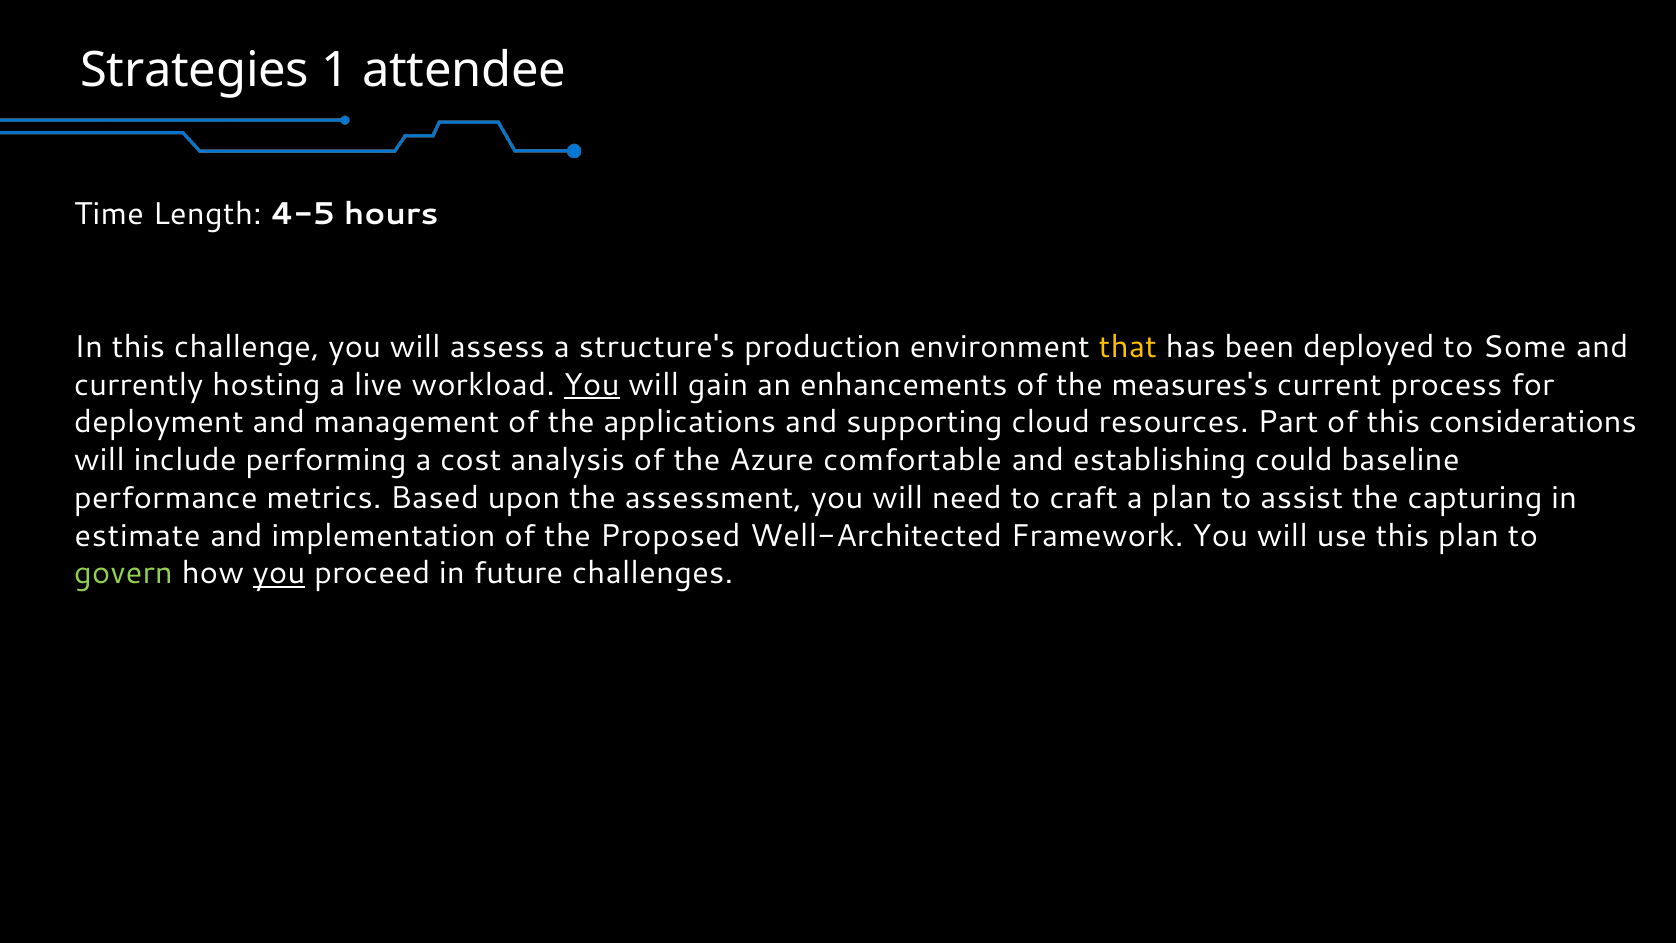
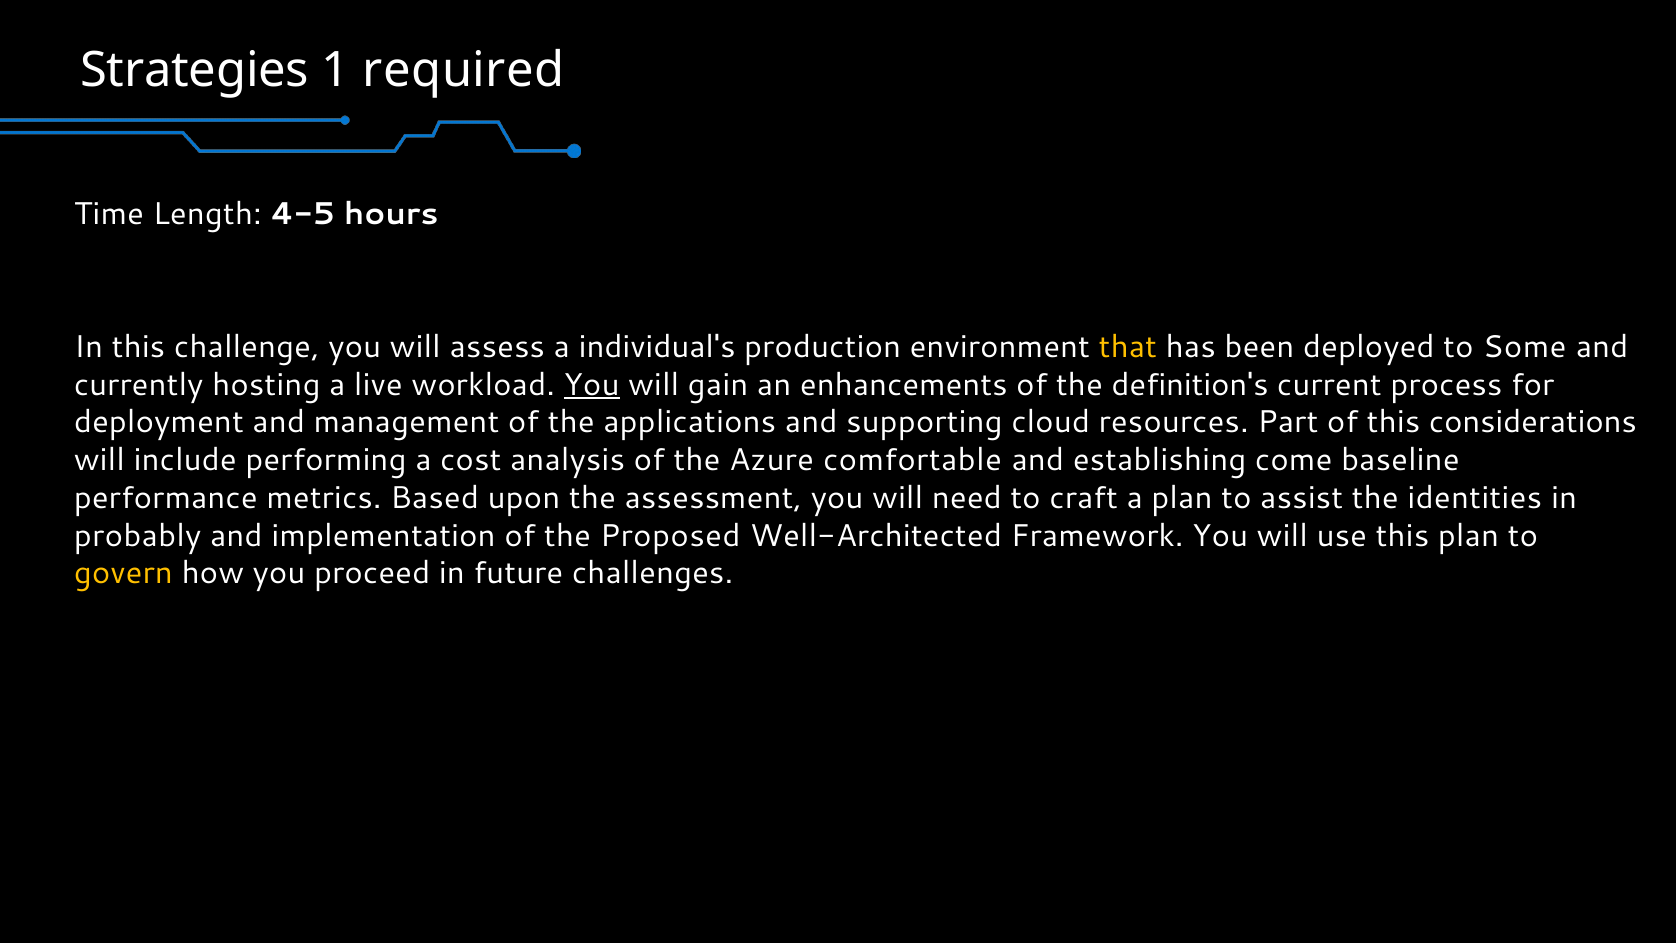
attendee: attendee -> required
structure's: structure's -> individual's
measures's: measures's -> definition's
could: could -> come
capturing: capturing -> identities
estimate: estimate -> probably
govern colour: light green -> yellow
you at (279, 573) underline: present -> none
